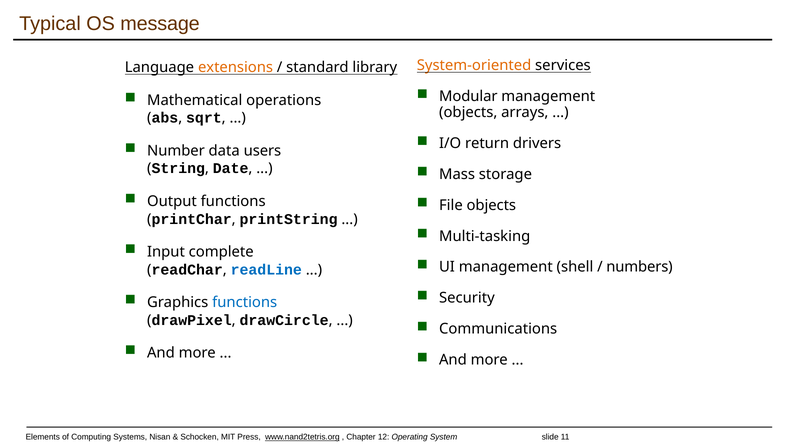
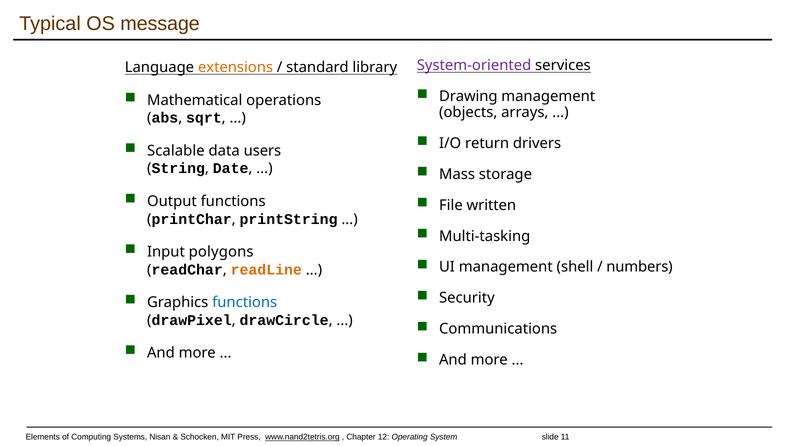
System-oriented colour: orange -> purple
Modular: Modular -> Drawing
Number: Number -> Scalable
File objects: objects -> written
complete: complete -> polygons
readLine colour: blue -> orange
